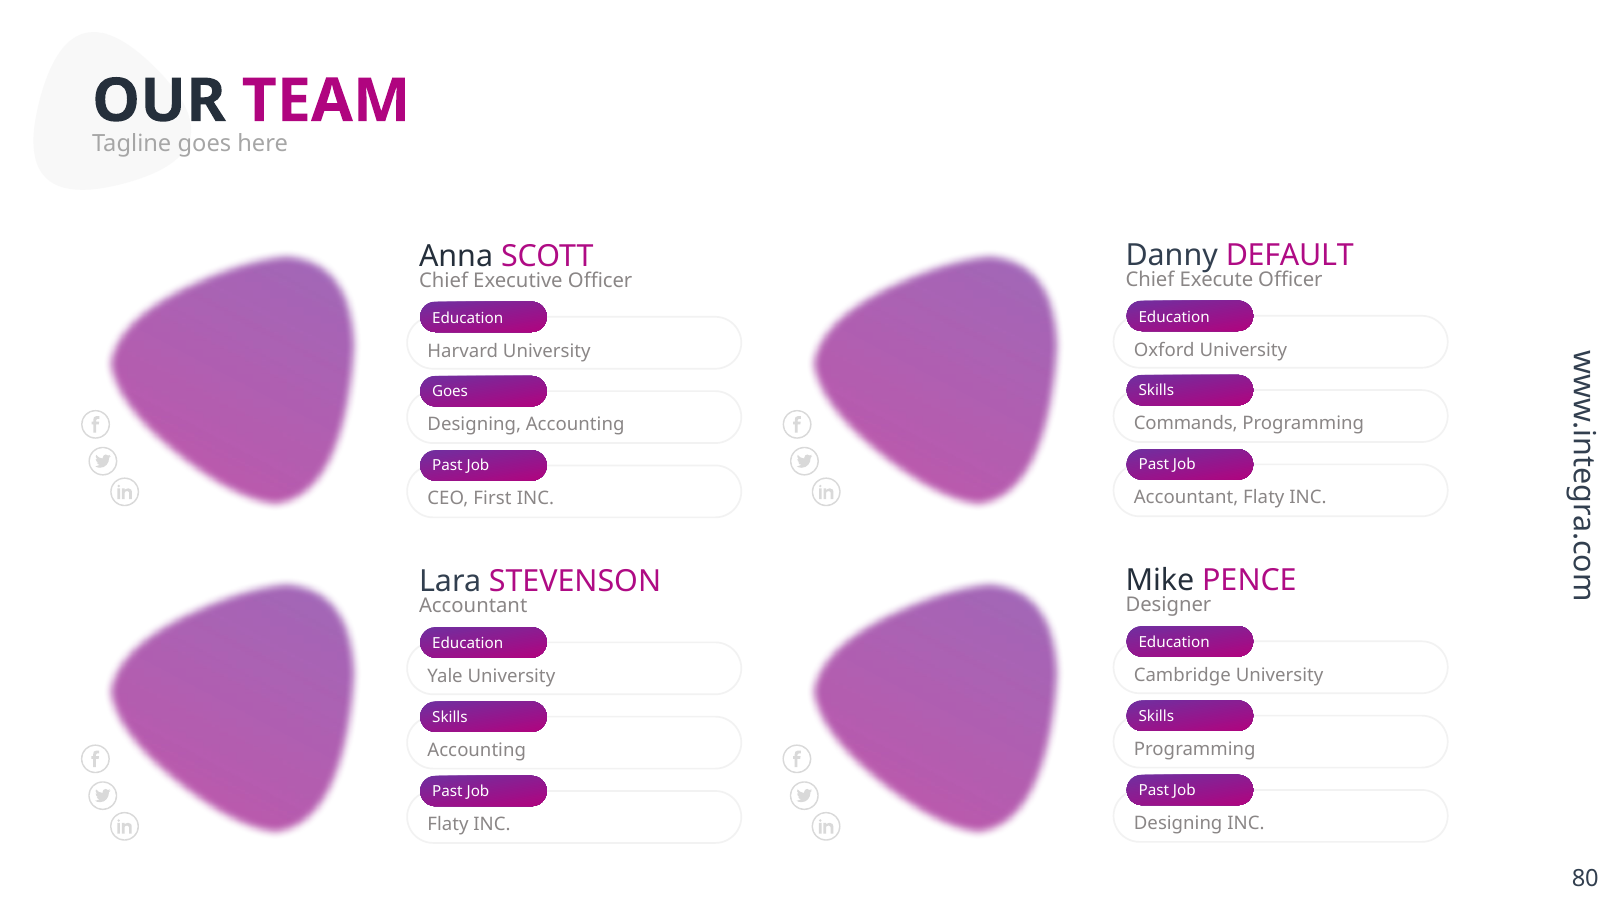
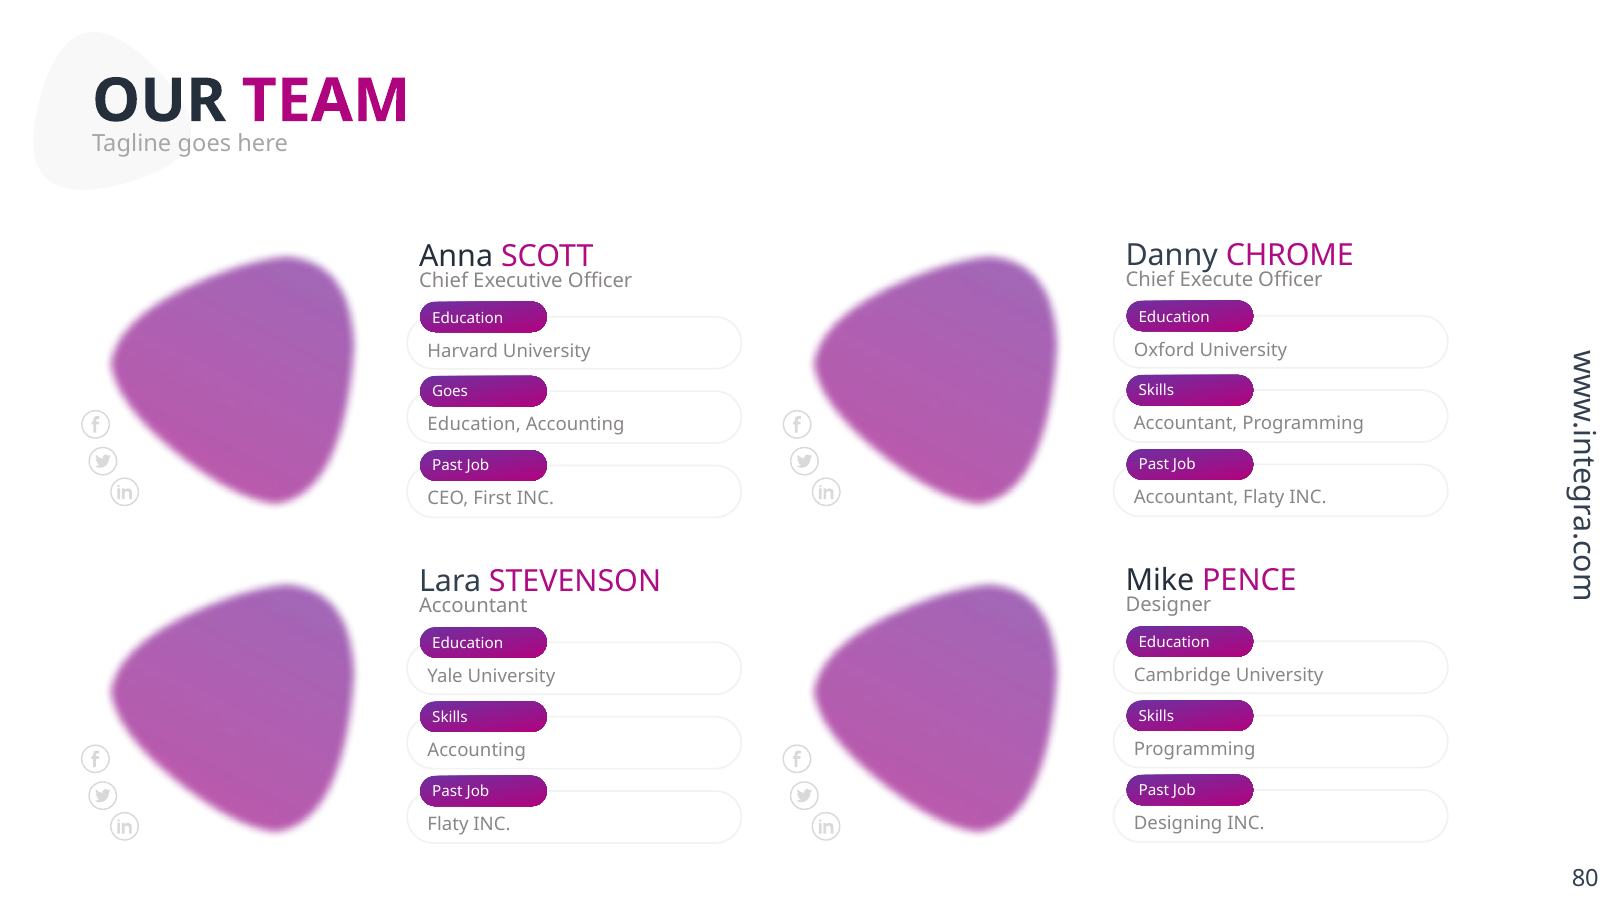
DEFAULT: DEFAULT -> CHROME
Commands at (1186, 424): Commands -> Accountant
Designing at (474, 425): Designing -> Education
